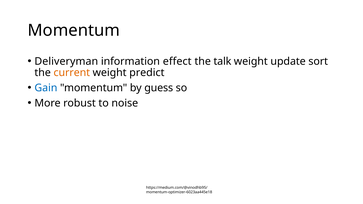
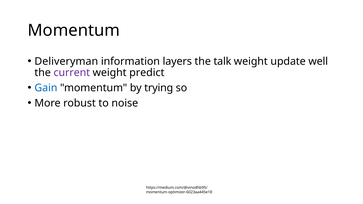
effect: effect -> layers
sort: sort -> well
current colour: orange -> purple
guess: guess -> trying
